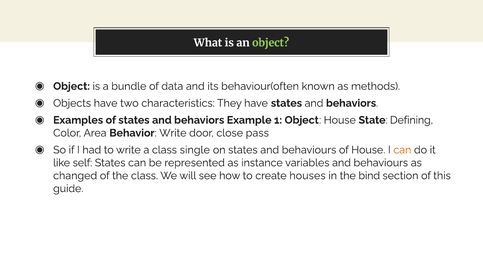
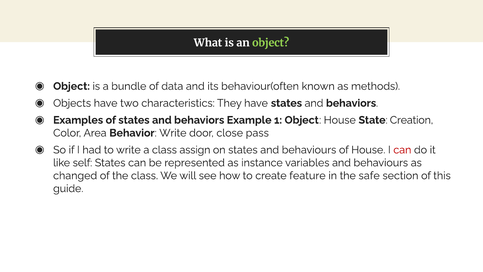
Defining: Defining -> Creation
single: single -> assign
can at (402, 150) colour: orange -> red
houses: houses -> feature
bind: bind -> safe
